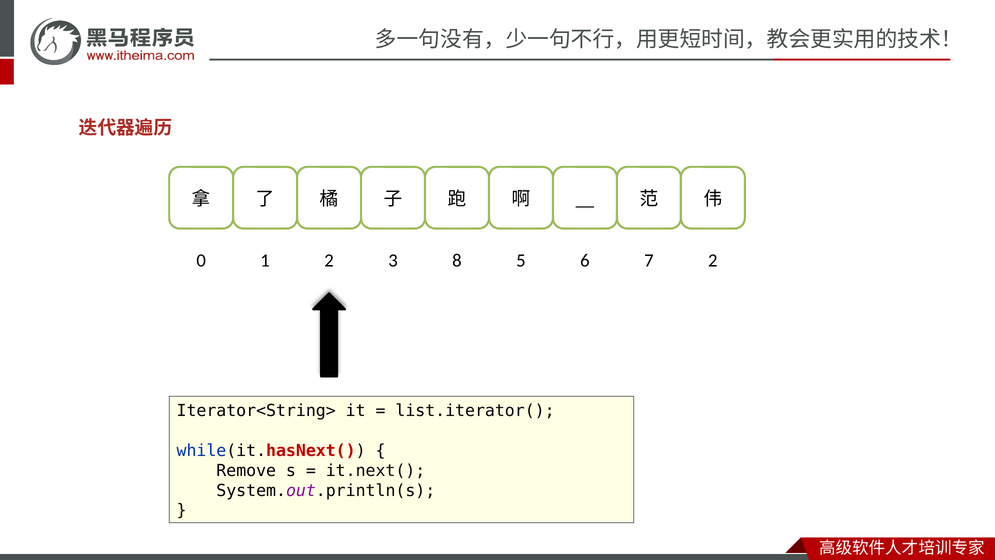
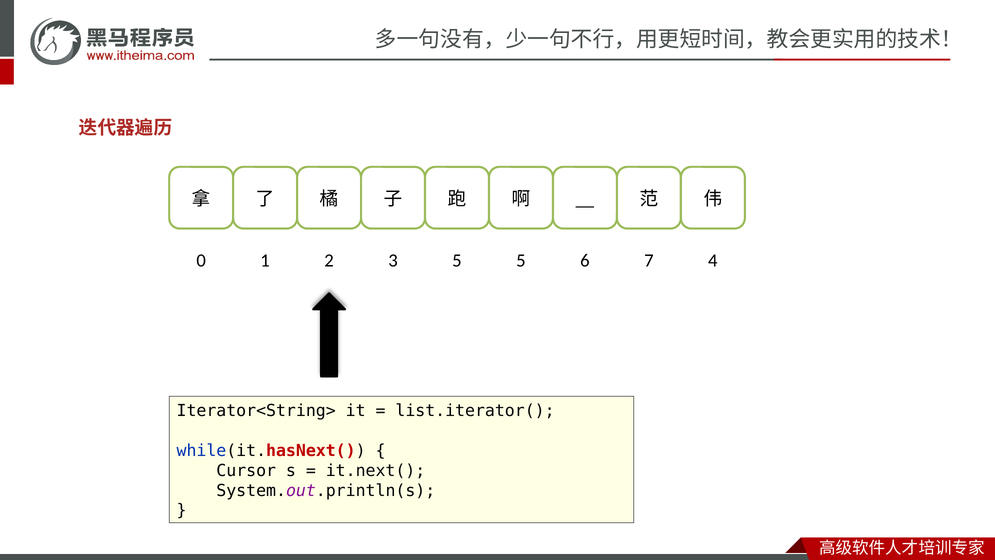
3 8: 8 -> 5
7 2: 2 -> 4
Remove: Remove -> Cursor
